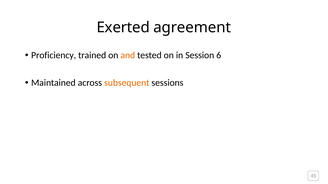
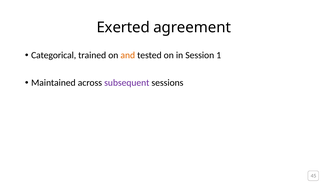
Proficiency: Proficiency -> Categorical
6: 6 -> 1
subsequent colour: orange -> purple
